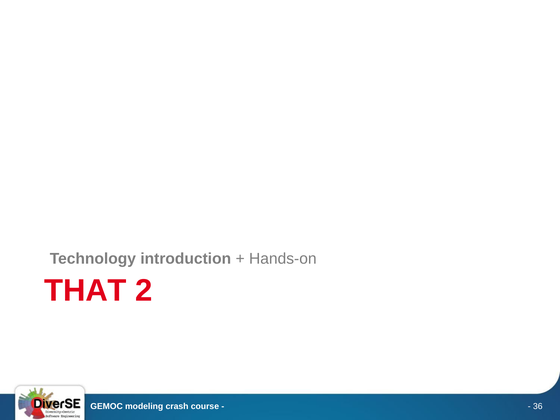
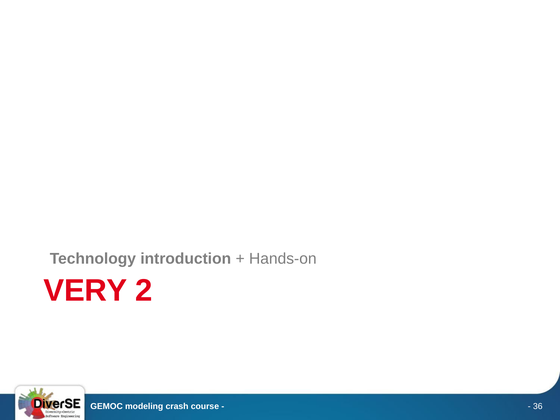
THAT: THAT -> VERY
